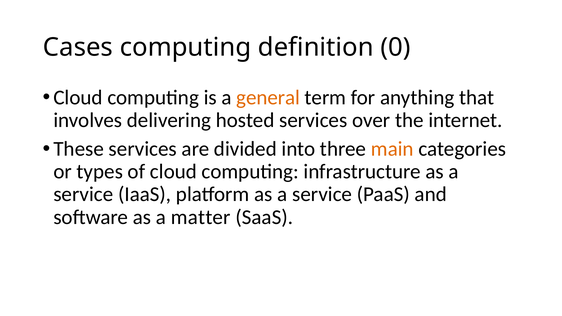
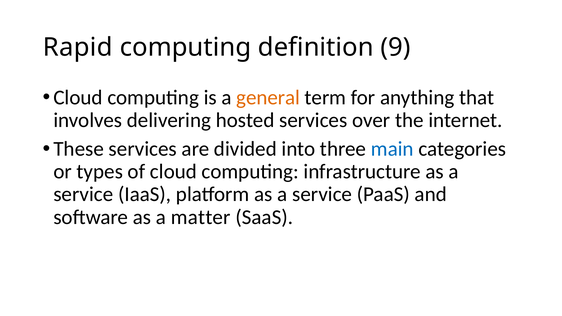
Cases: Cases -> Rapid
0: 0 -> 9
main colour: orange -> blue
